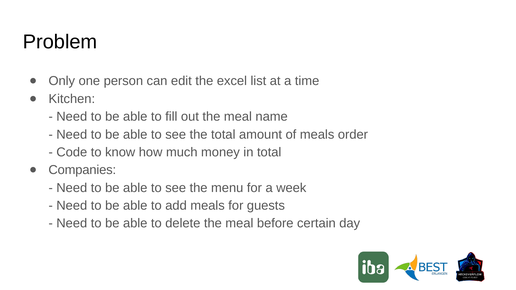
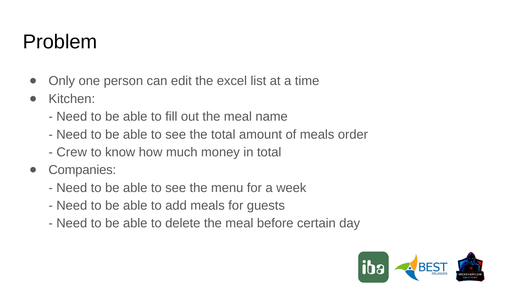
Code: Code -> Crew
